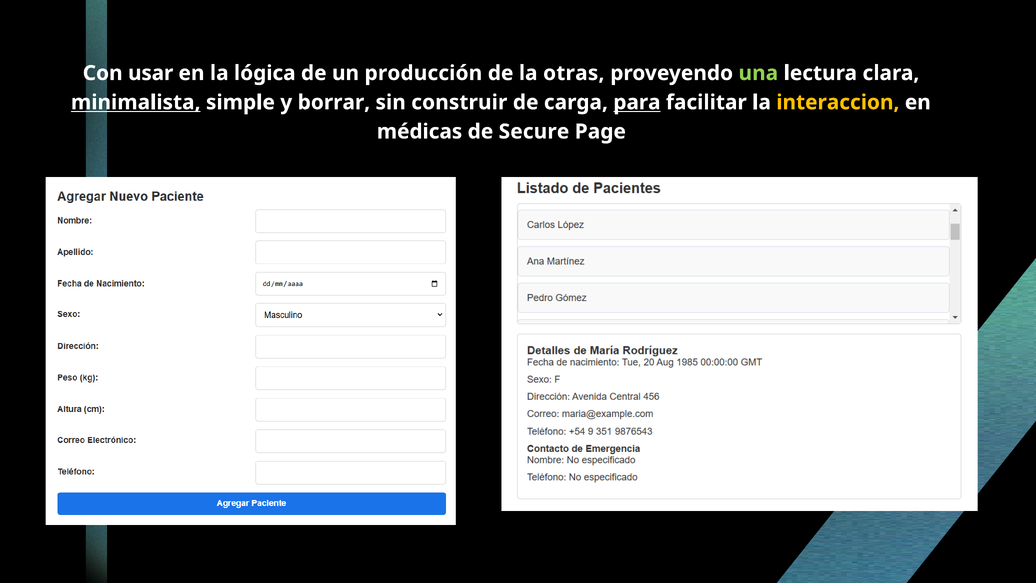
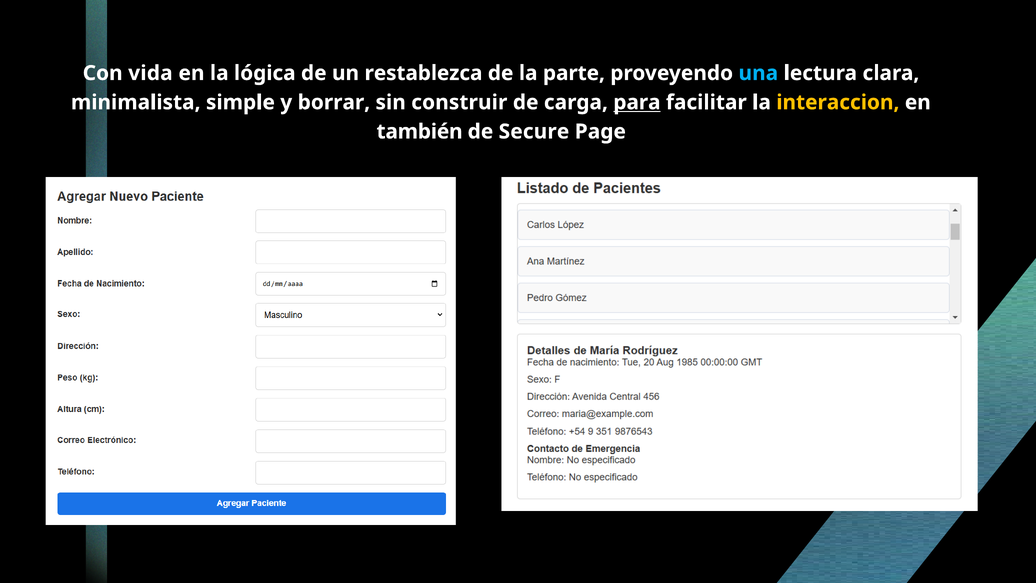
usar: usar -> vida
producción: producción -> restablezca
otras: otras -> parte
una colour: light green -> light blue
minimalista underline: present -> none
médicas: médicas -> también
